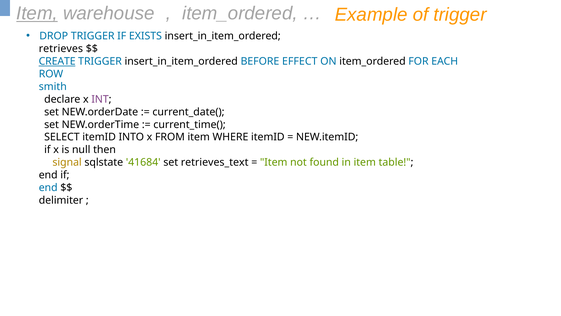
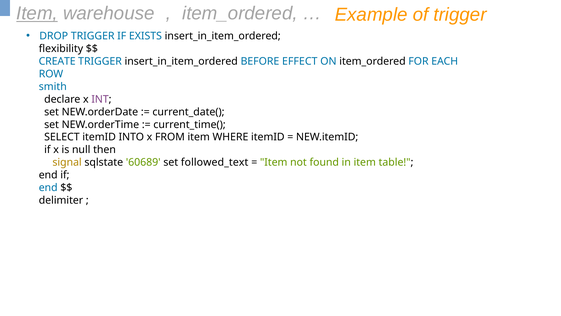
retrieves: retrieves -> flexibility
CREATE underline: present -> none
41684: 41684 -> 60689
retrieves_text: retrieves_text -> followed_text
